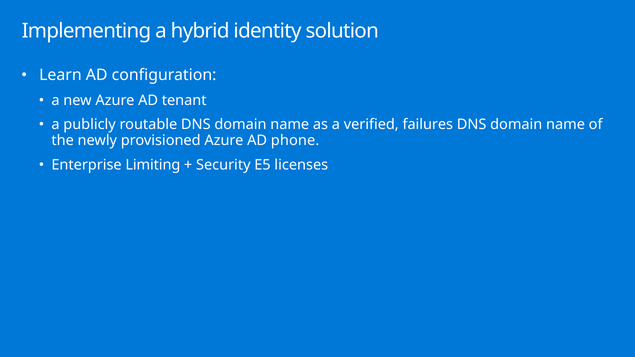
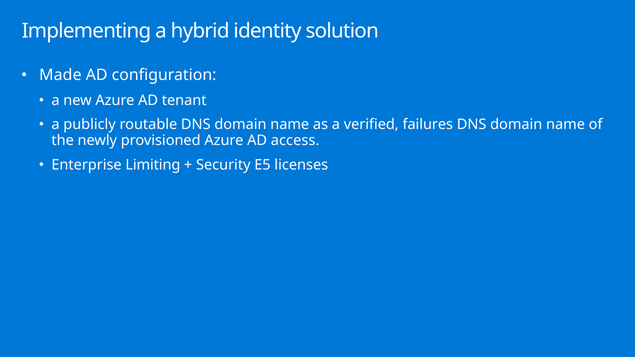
Learn: Learn -> Made
phone: phone -> access
